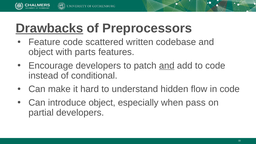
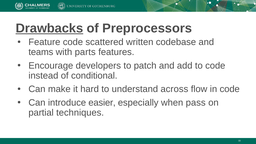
object at (41, 52): object -> teams
and at (167, 66) underline: present -> none
hidden: hidden -> across
introduce object: object -> easier
partial developers: developers -> techniques
